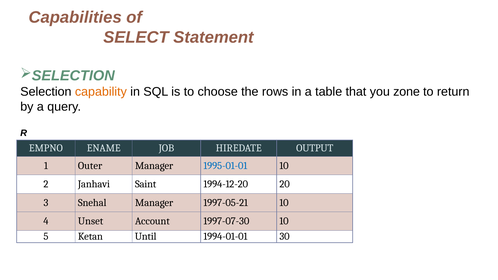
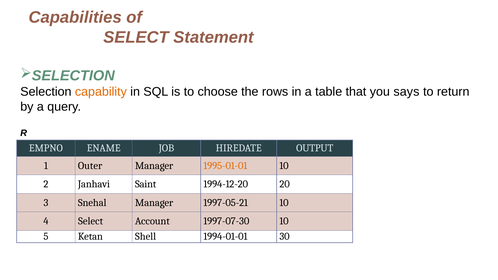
zone: zone -> says
1995-01-01 colour: blue -> orange
4 Unset: Unset -> Select
Until: Until -> Shell
